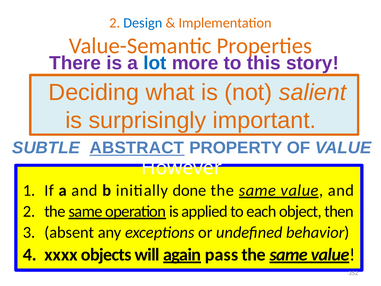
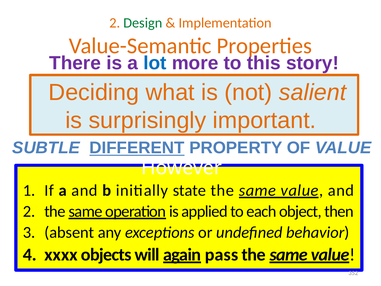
Design colour: blue -> green
ABSTRACT: ABSTRACT -> DIFFERENT
done: done -> state
